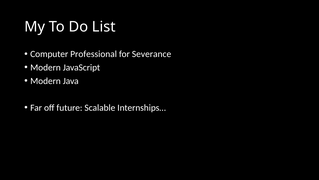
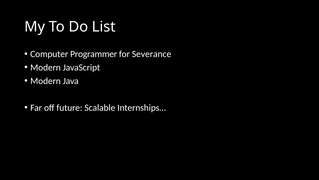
Professional: Professional -> Programmer
